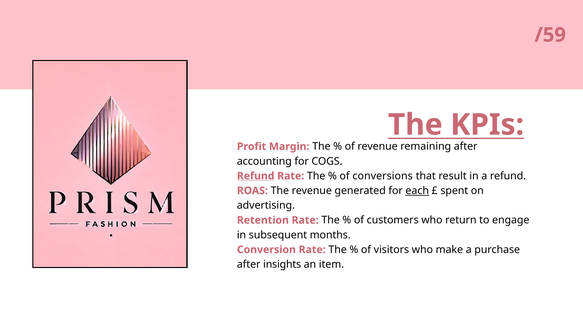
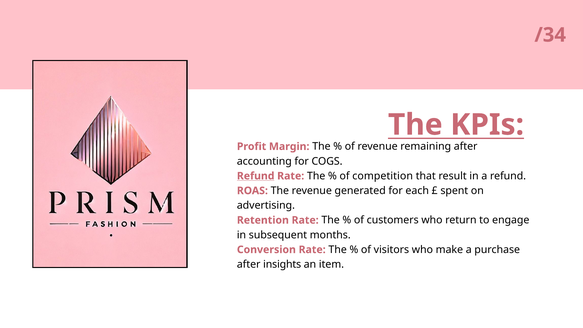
/59: /59 -> /34
conversions: conversions -> competition
each underline: present -> none
